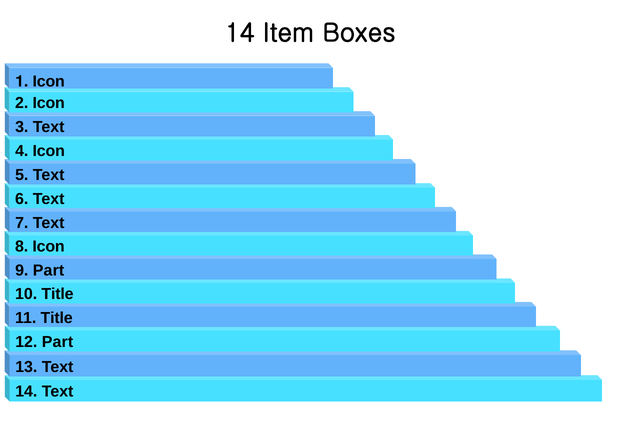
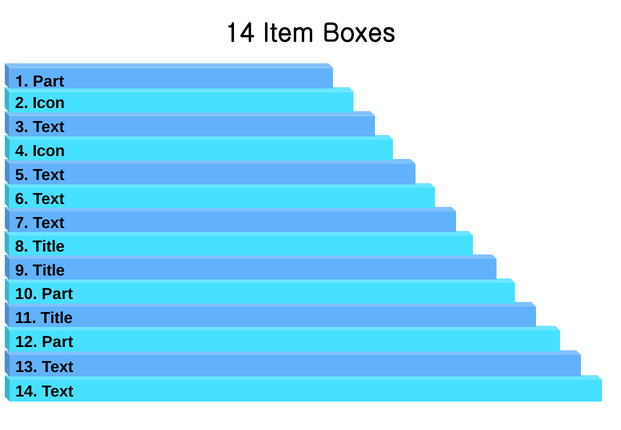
1 Icon: Icon -> Part
8 Icon: Icon -> Title
9 Part: Part -> Title
10 Title: Title -> Part
